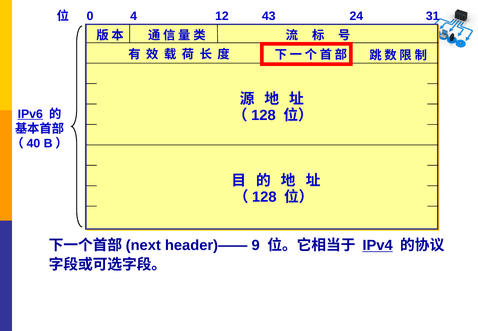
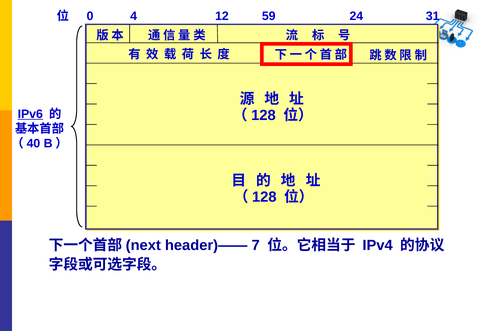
43: 43 -> 59
9: 9 -> 7
IPv4 underline: present -> none
